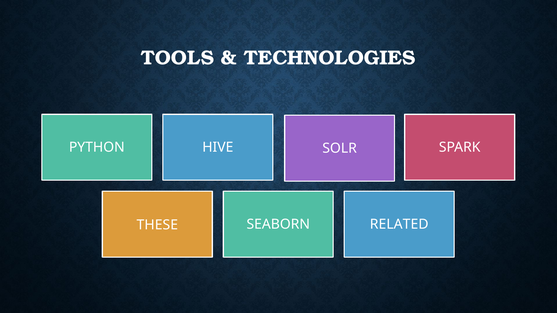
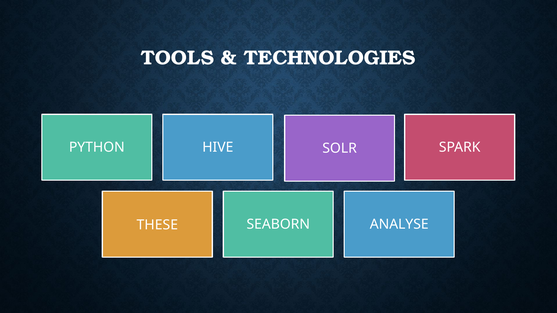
RELATED: RELATED -> ANALYSE
